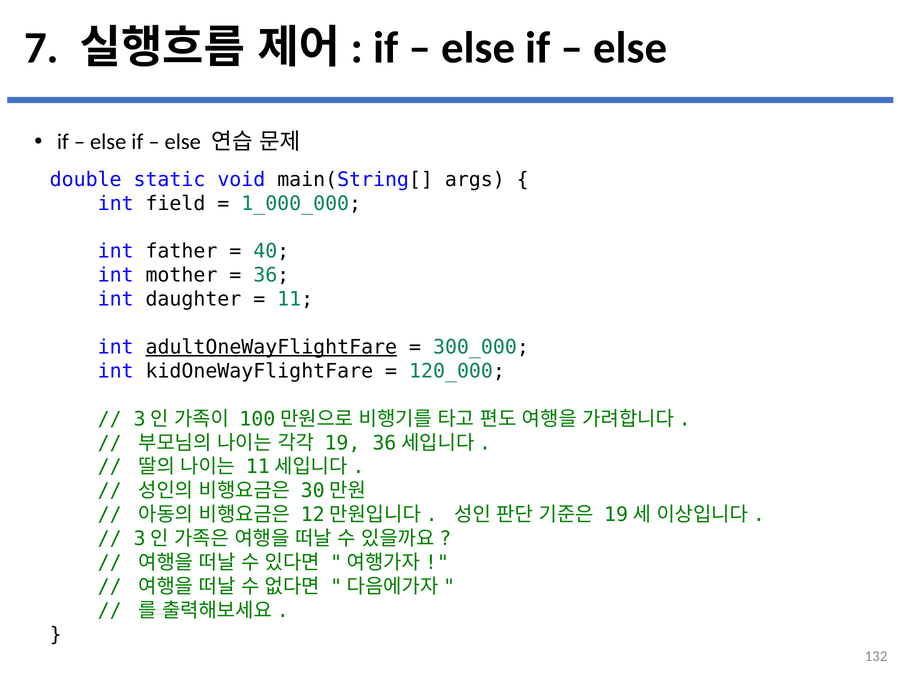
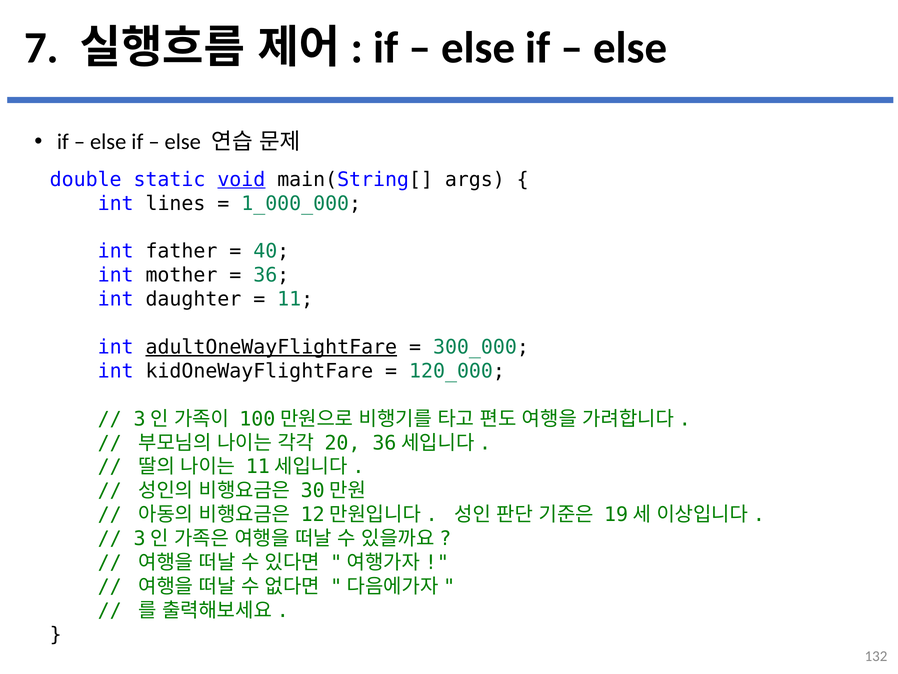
void underline: none -> present
field: field -> lines
19: 19 -> 20
